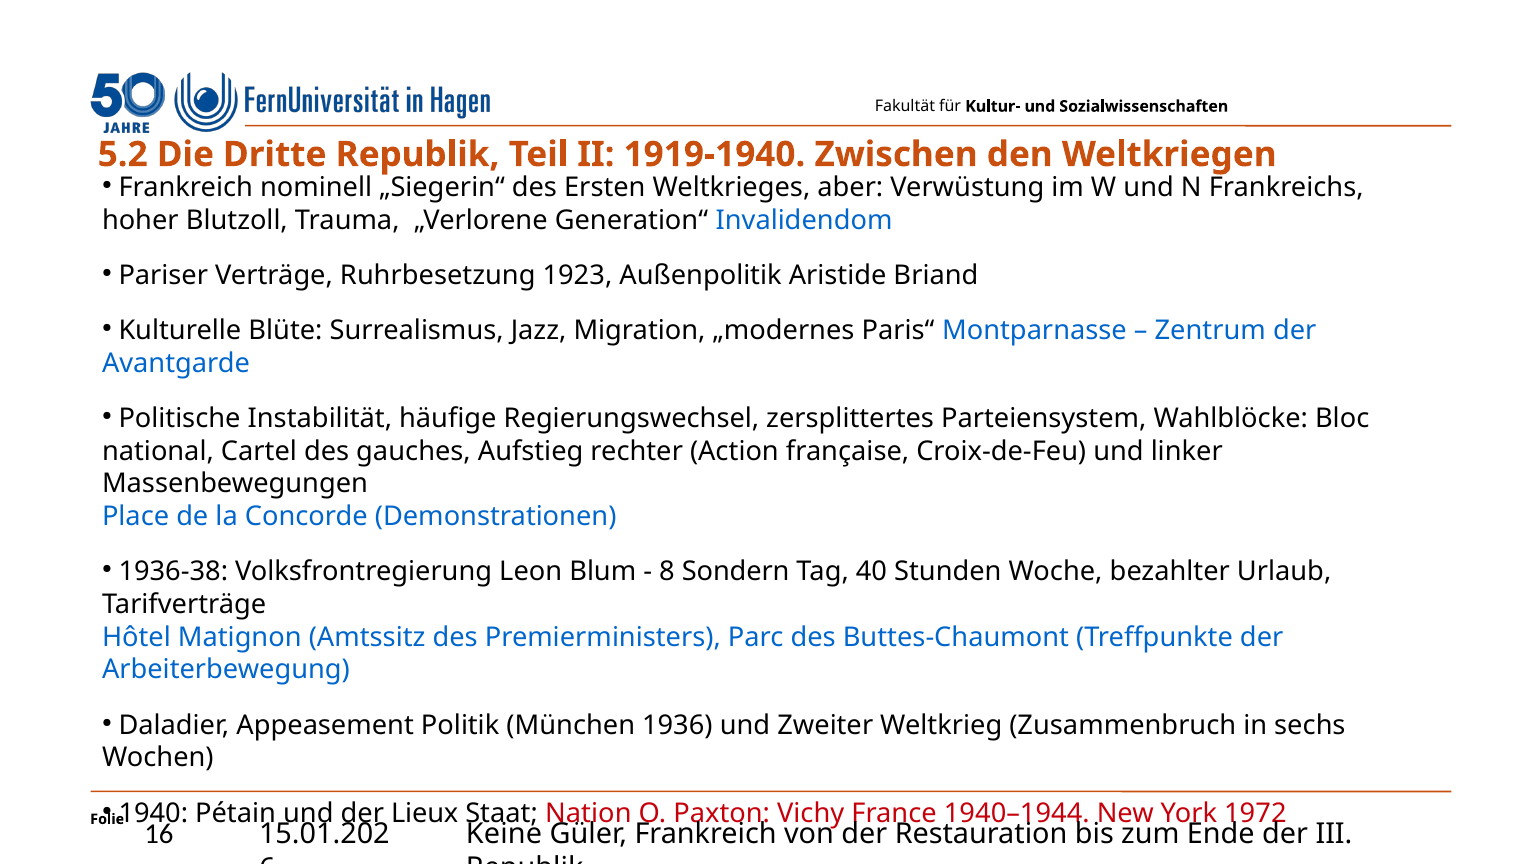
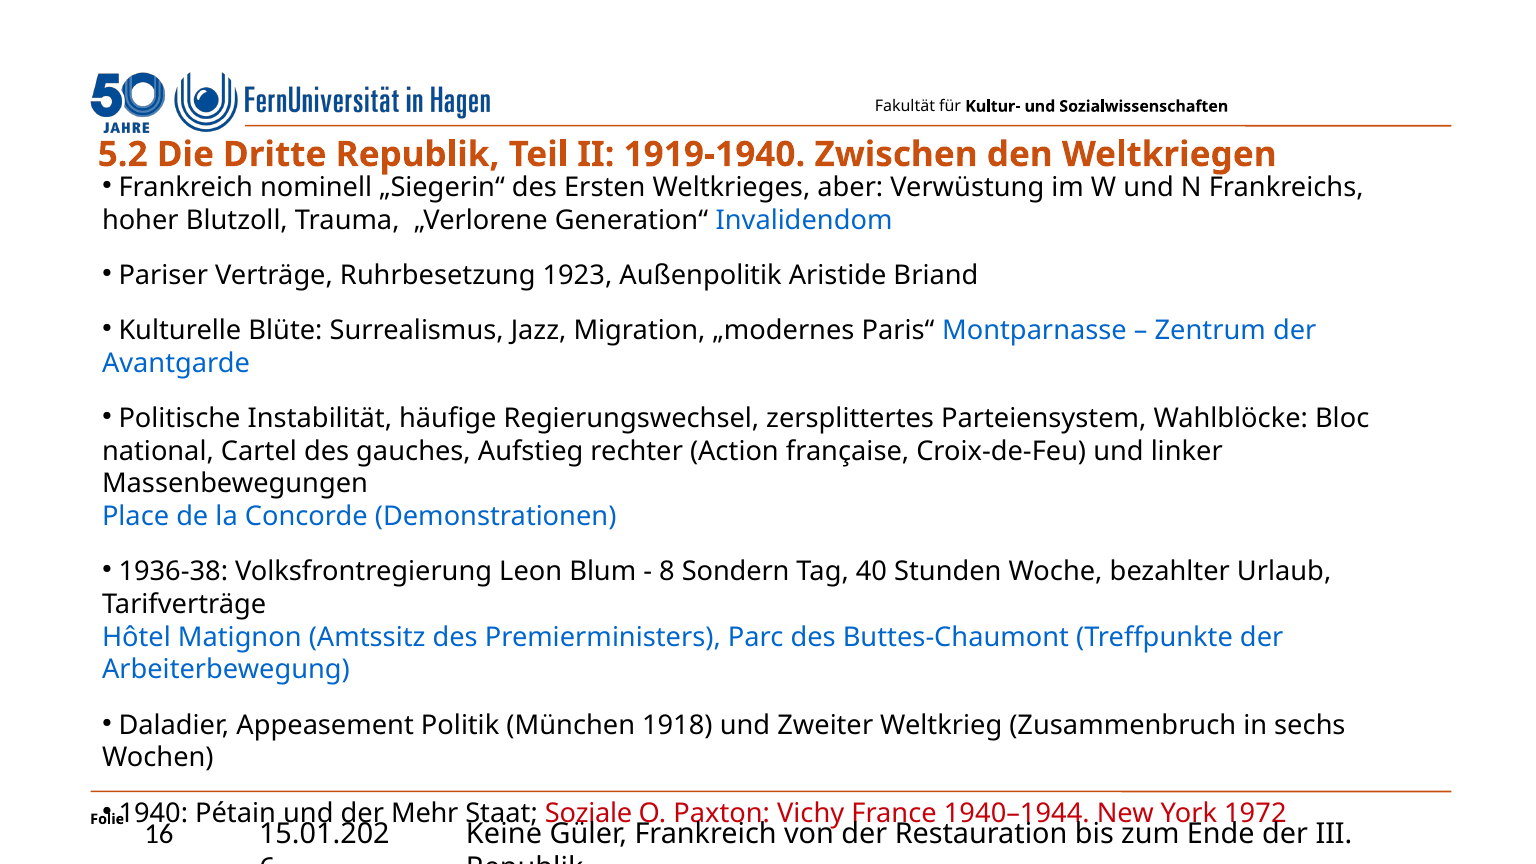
1936: 1936 -> 1918
Lieux: Lieux -> Mehr
Nation: Nation -> Soziale
